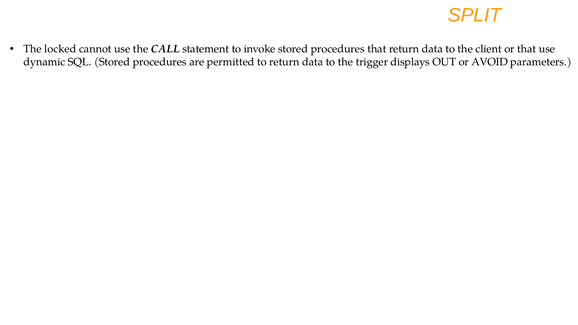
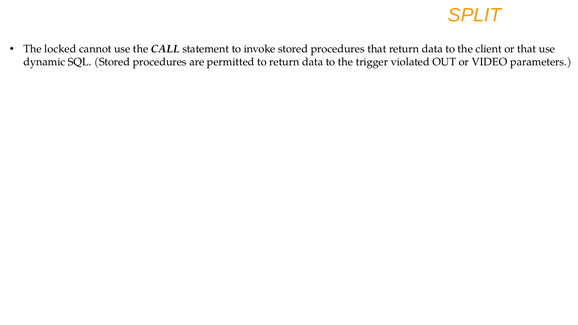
displays: displays -> violated
AVOID: AVOID -> VIDEO
